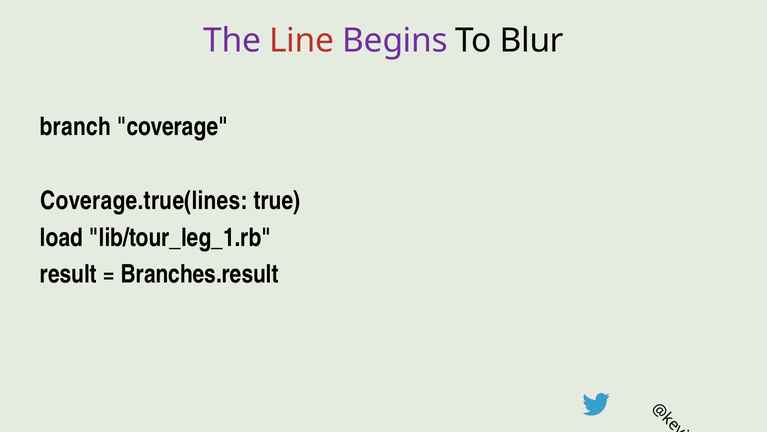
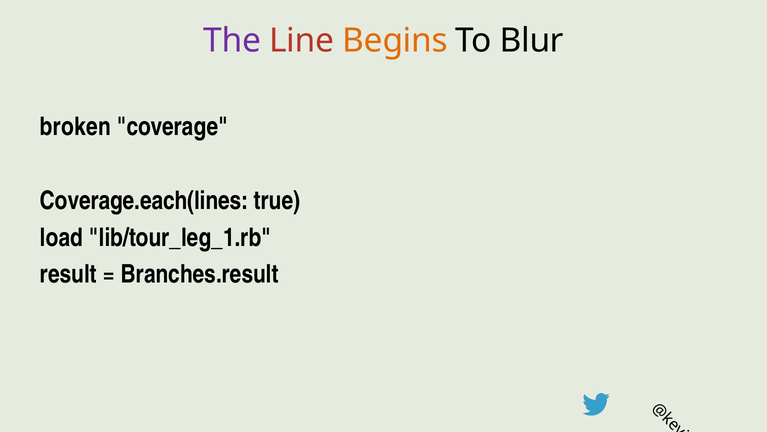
Begins colour: purple -> orange
branch: branch -> broken
Coverage.true(lines: Coverage.true(lines -> Coverage.each(lines
